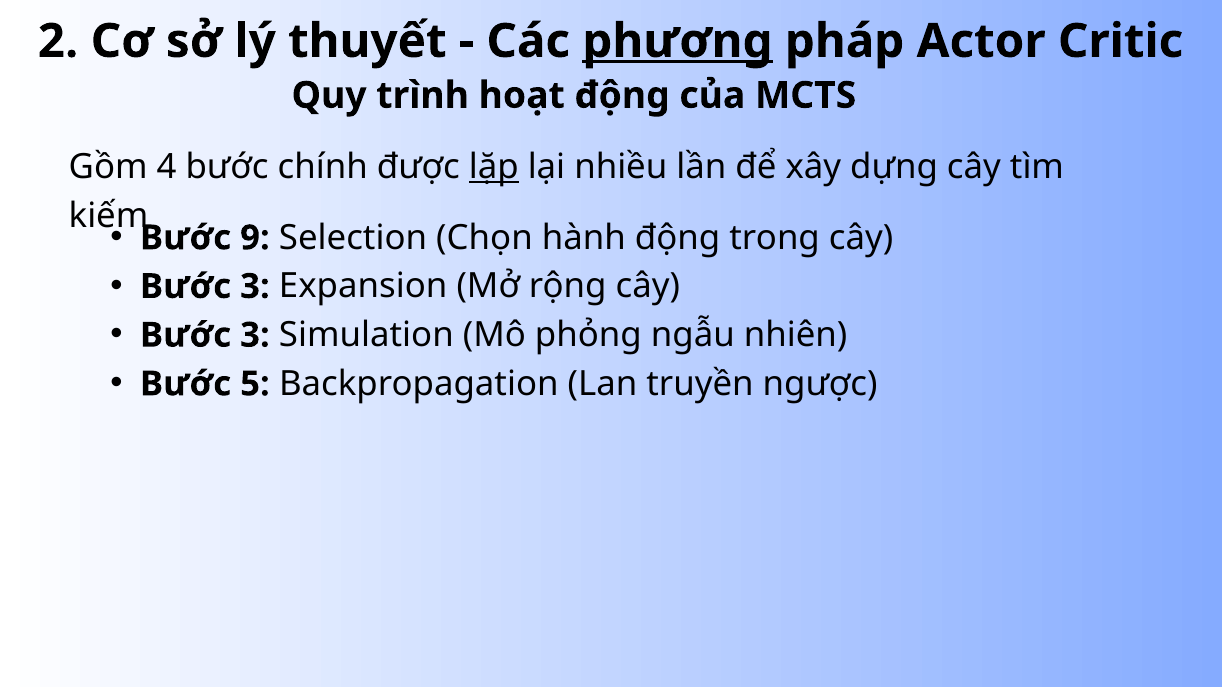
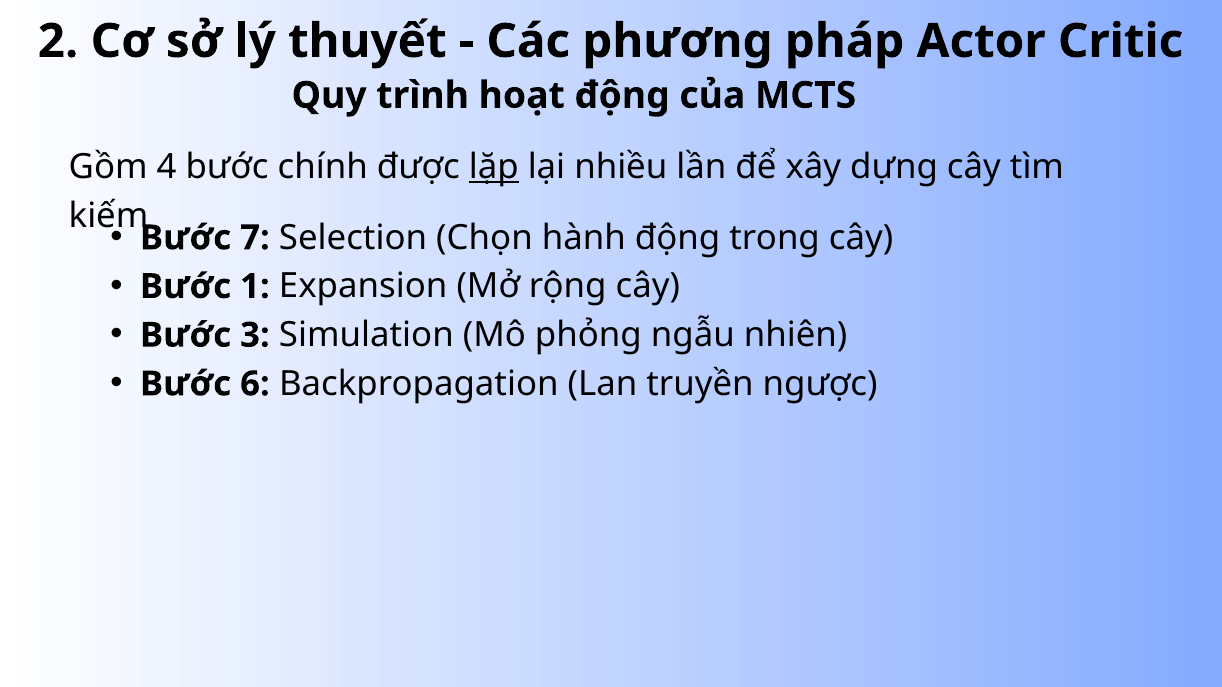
phương underline: present -> none
9: 9 -> 7
3 at (255, 287): 3 -> 1
5: 5 -> 6
